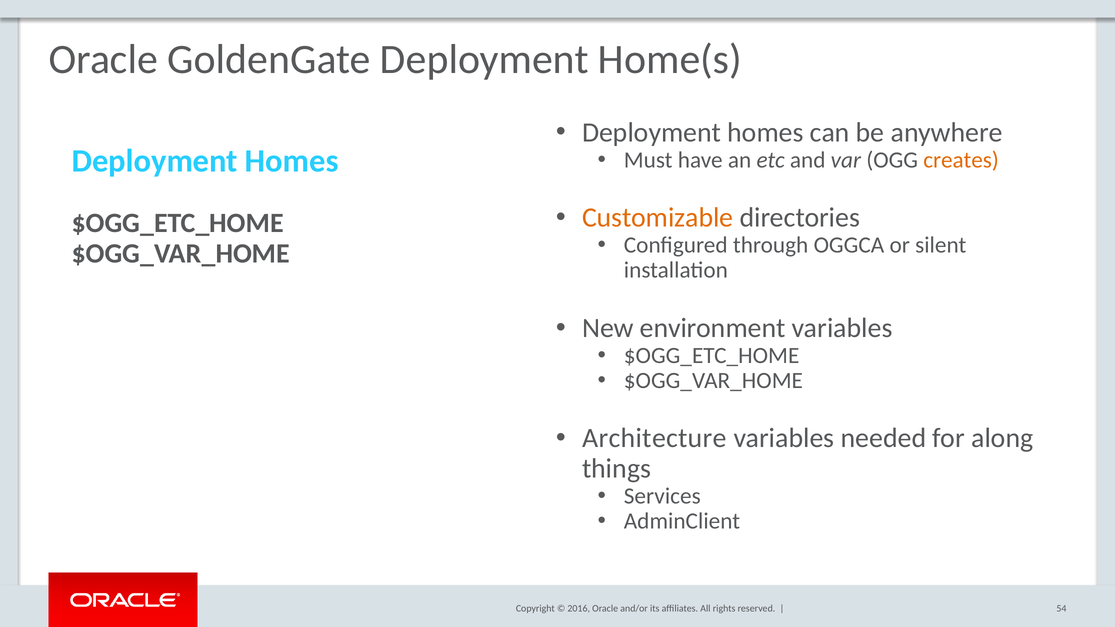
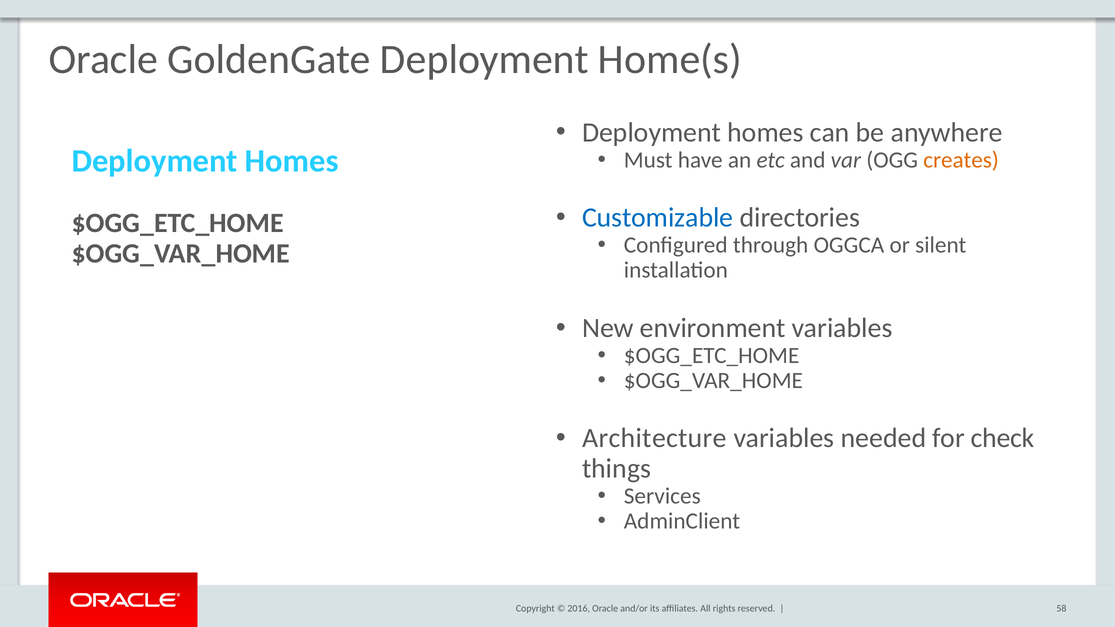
Customizable colour: orange -> blue
along: along -> check
54: 54 -> 58
